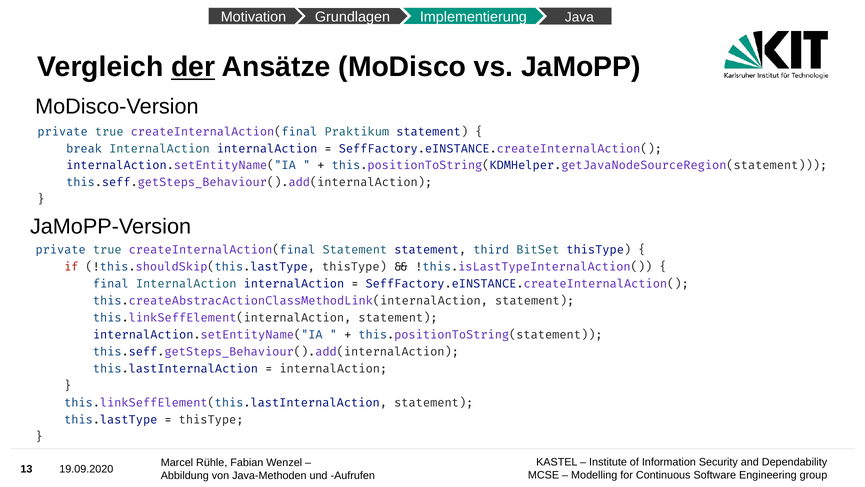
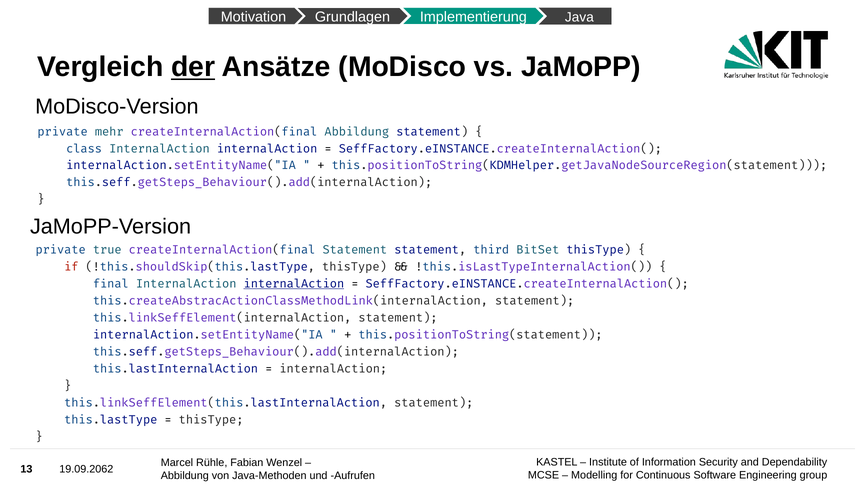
true at (109, 132): true -> mehr
createInternalAction(final Praktikum: Praktikum -> Abbildung
break: break -> class
internalAction at (294, 283) underline: none -> present
19.09.2020: 19.09.2020 -> 19.09.2062
